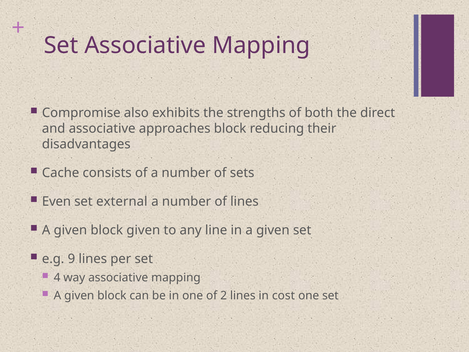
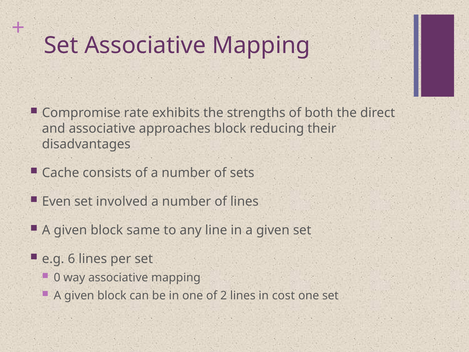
also: also -> rate
external: external -> involved
block given: given -> same
9: 9 -> 6
4: 4 -> 0
